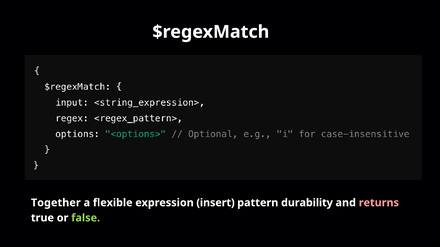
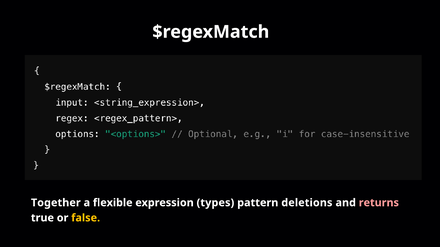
insert: insert -> types
durability: durability -> deletions
false colour: light green -> yellow
